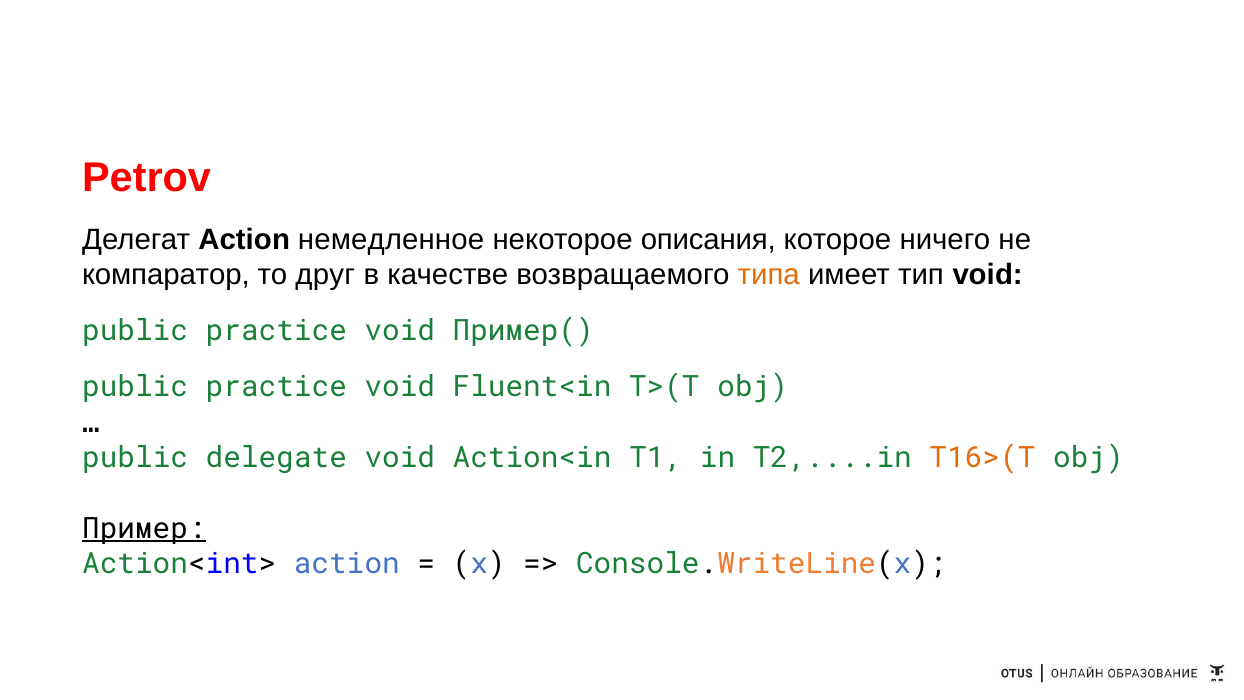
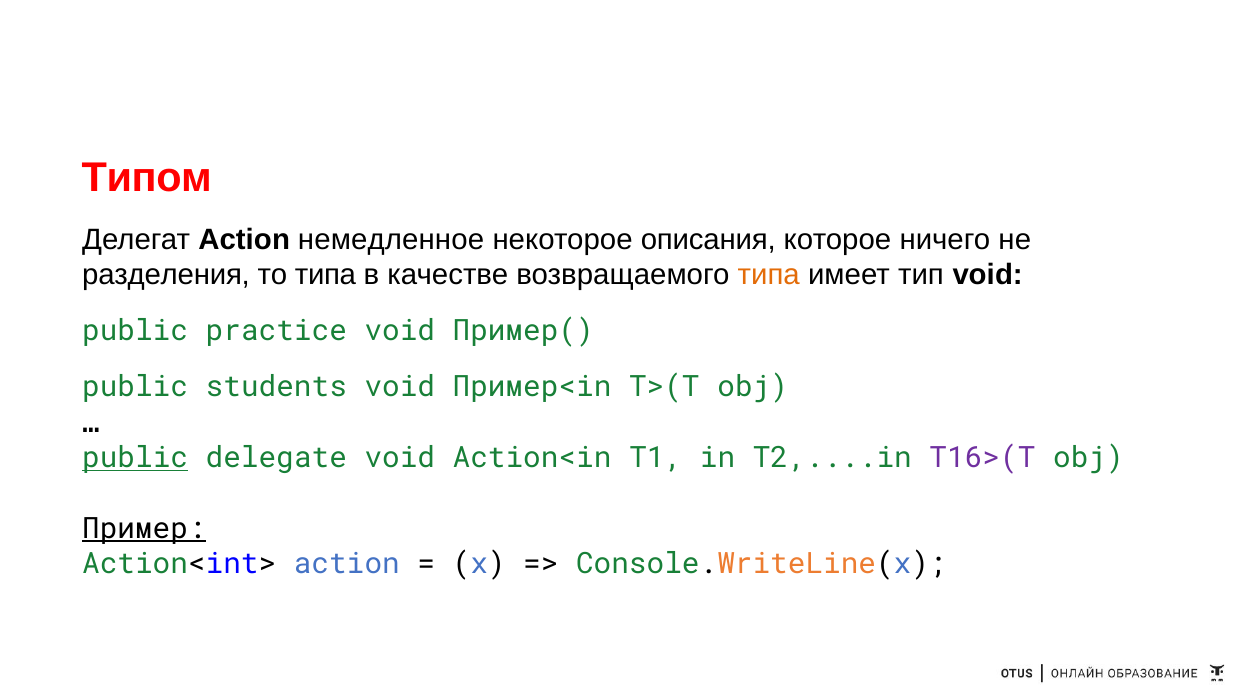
Petrov: Petrov -> Типом
компаратор: компаратор -> разделения
то друг: друг -> типа
practice at (276, 387): practice -> students
Fluent<in: Fluent<in -> Пример<in
public at (135, 458) underline: none -> present
T16>(T colour: orange -> purple
